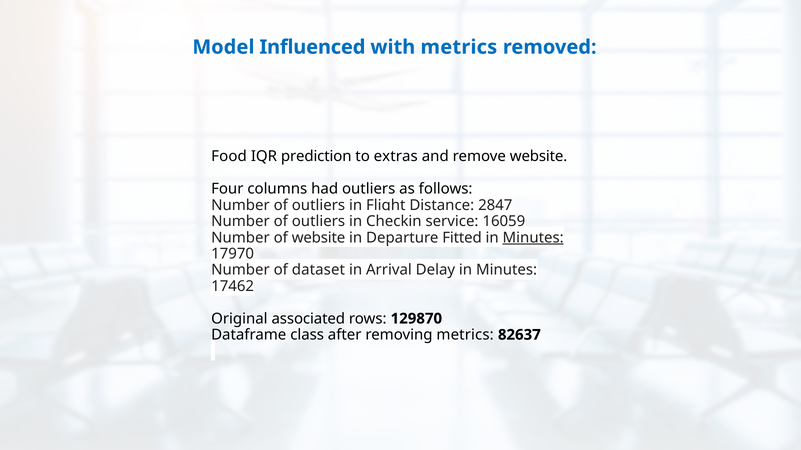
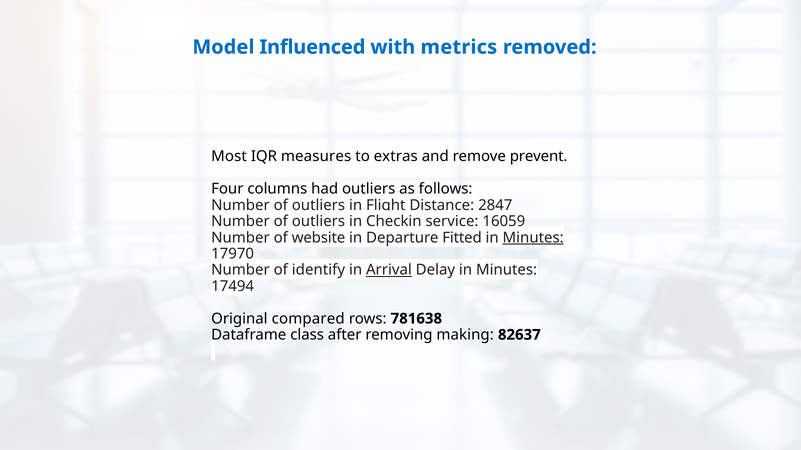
Food: Food -> Most
prediction: prediction -> measures
remove website: website -> prevent
dataset: dataset -> identify
Arrival underline: none -> present
17462: 17462 -> 17494
associated: associated -> compared
129870: 129870 -> 781638
removing metrics: metrics -> making
